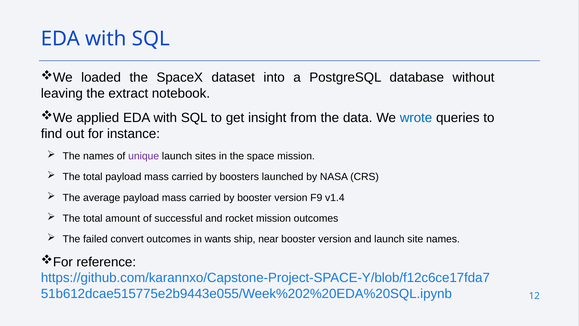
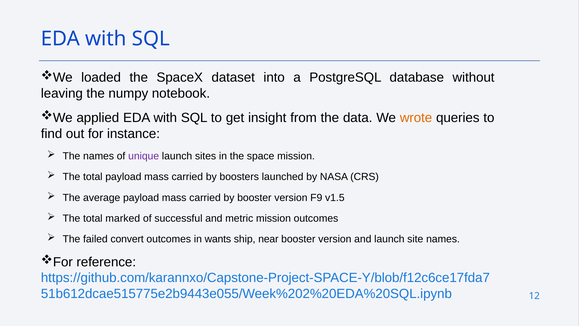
extract: extract -> numpy
wrote colour: blue -> orange
v1.4: v1.4 -> v1.5
amount: amount -> marked
rocket: rocket -> metric
